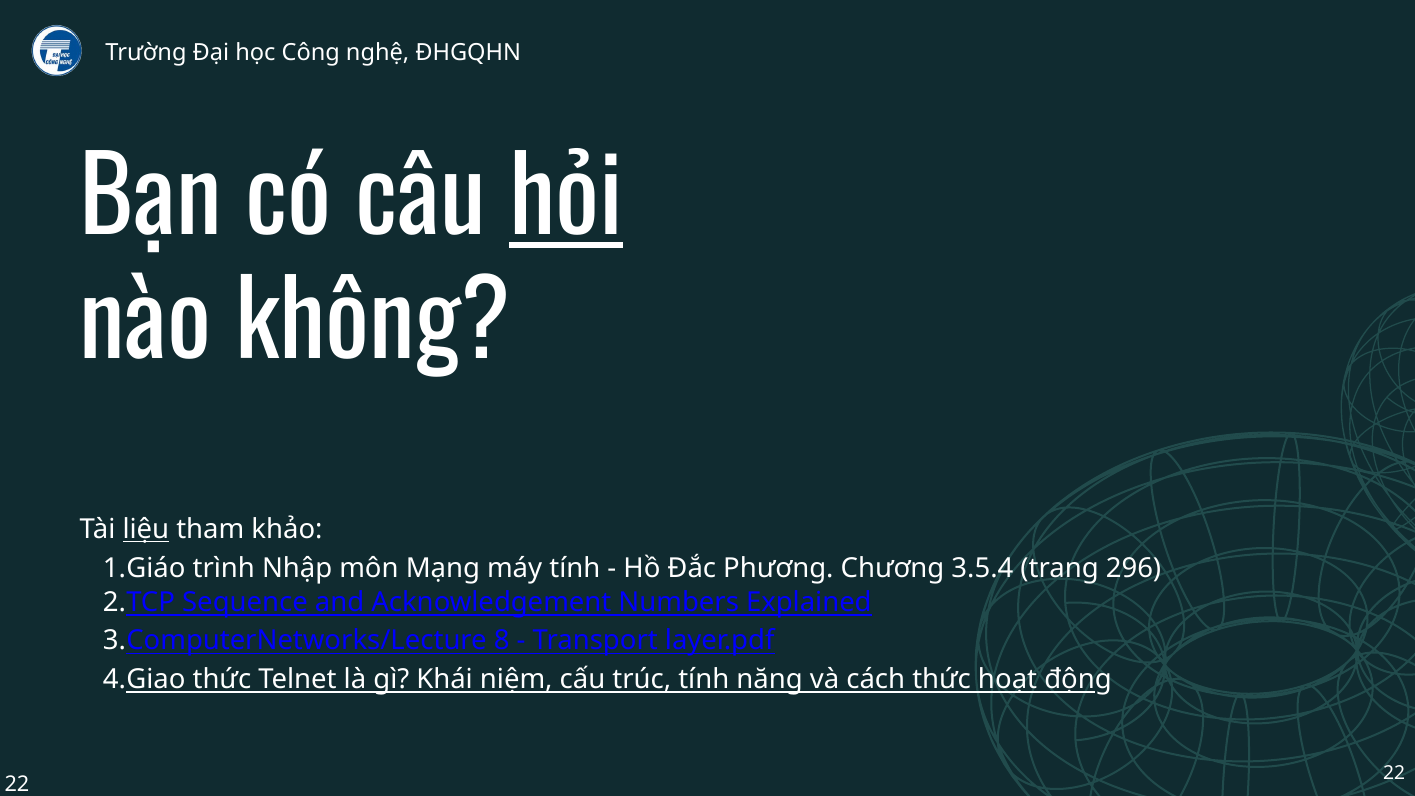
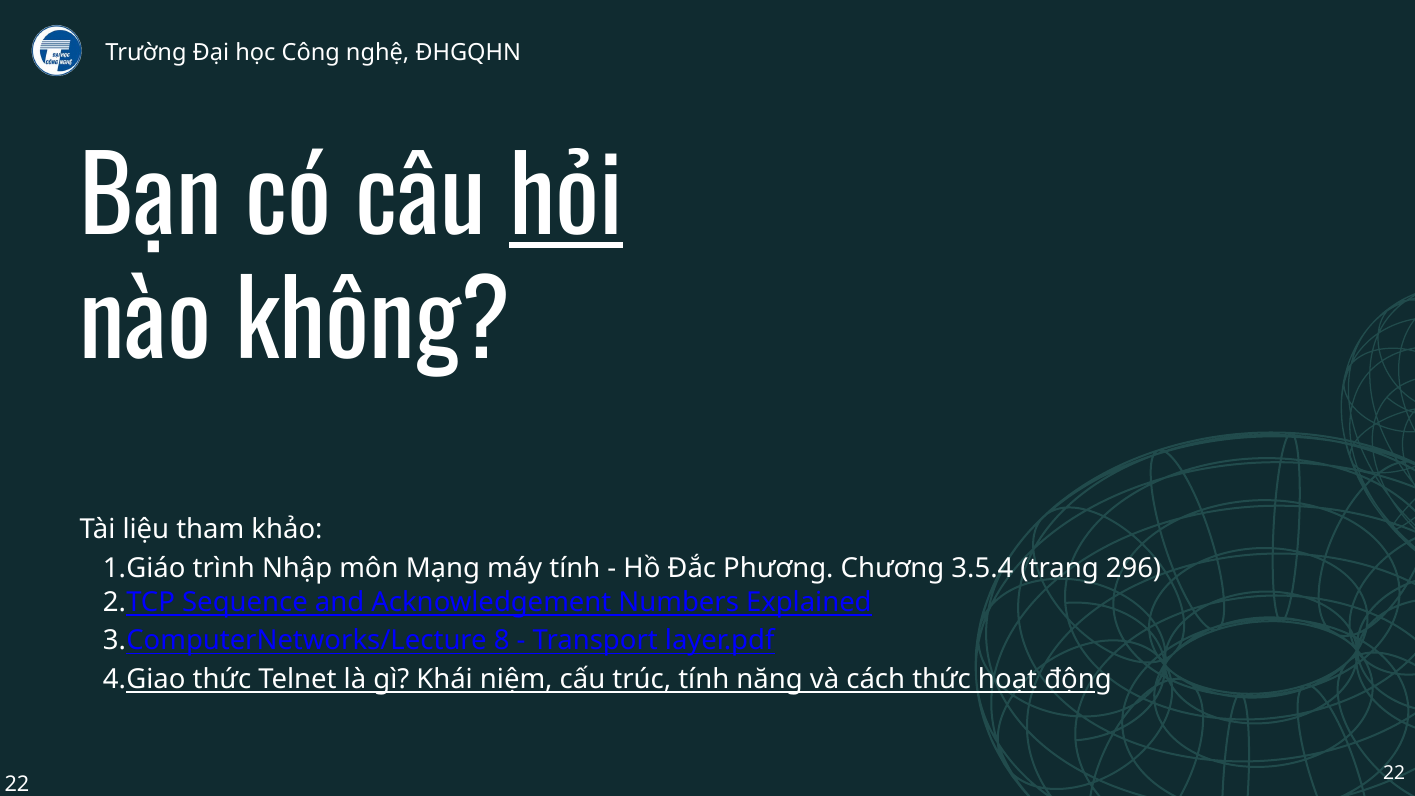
liệu underline: present -> none
